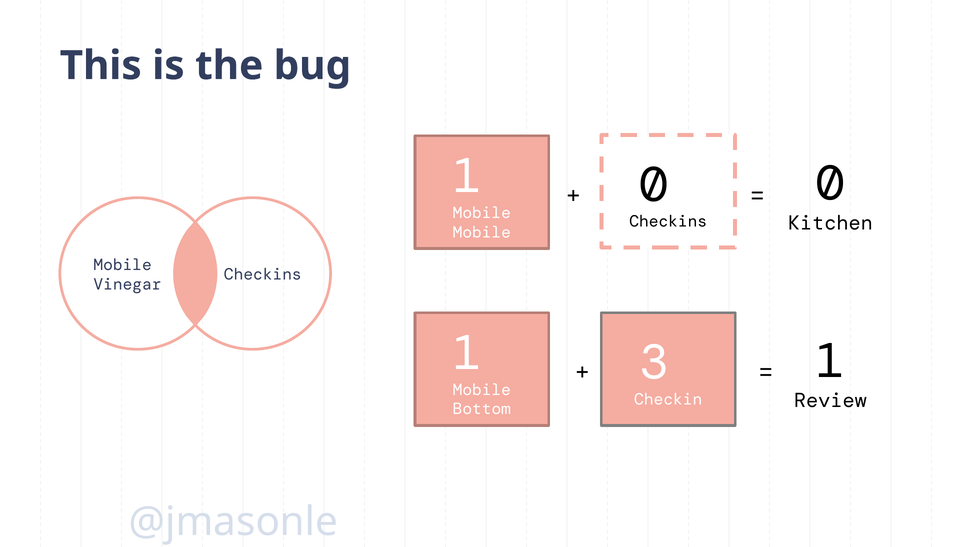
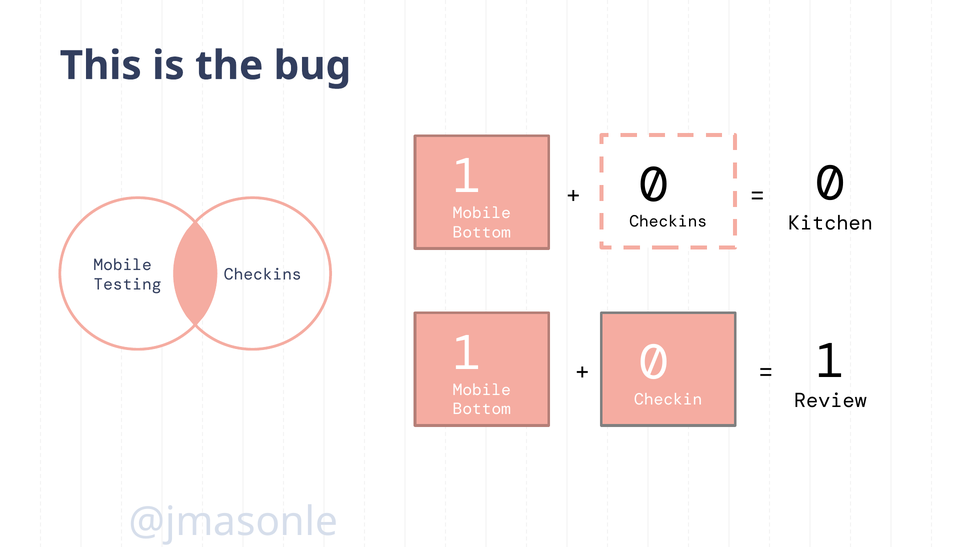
Mobile at (482, 232): Mobile -> Bottom
Vinegar: Vinegar -> Testing
3 at (654, 363): 3 -> 0
